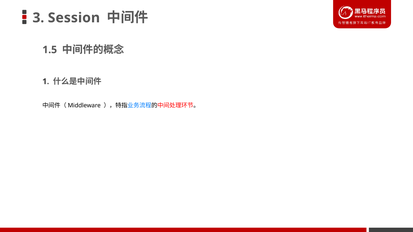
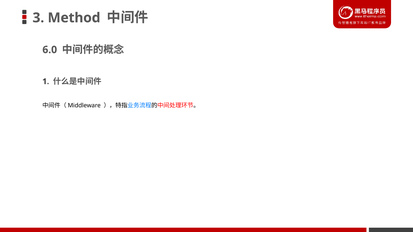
Session: Session -> Method
1.5: 1.5 -> 6.0
